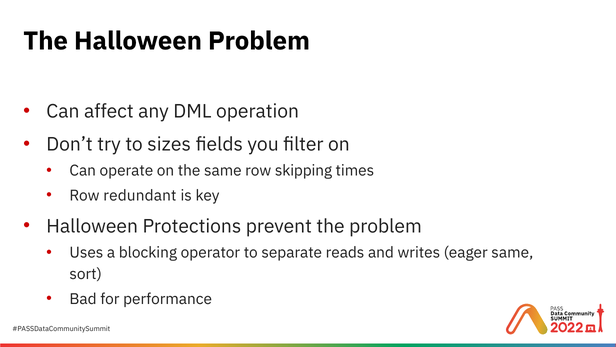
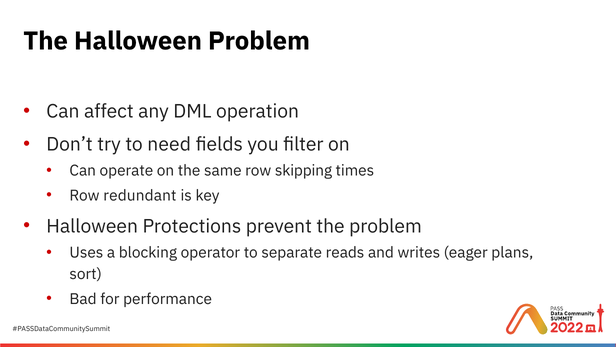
sizes: sizes -> need
eager same: same -> plans
